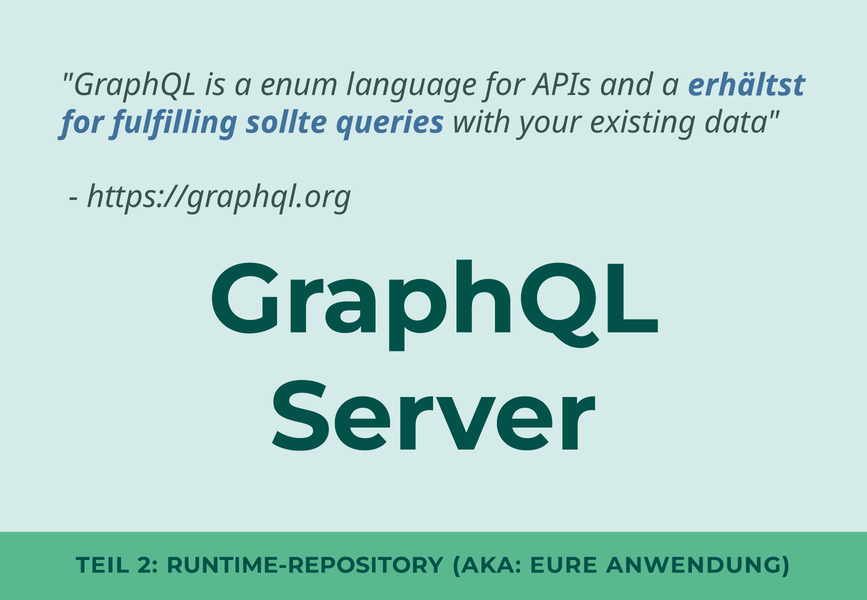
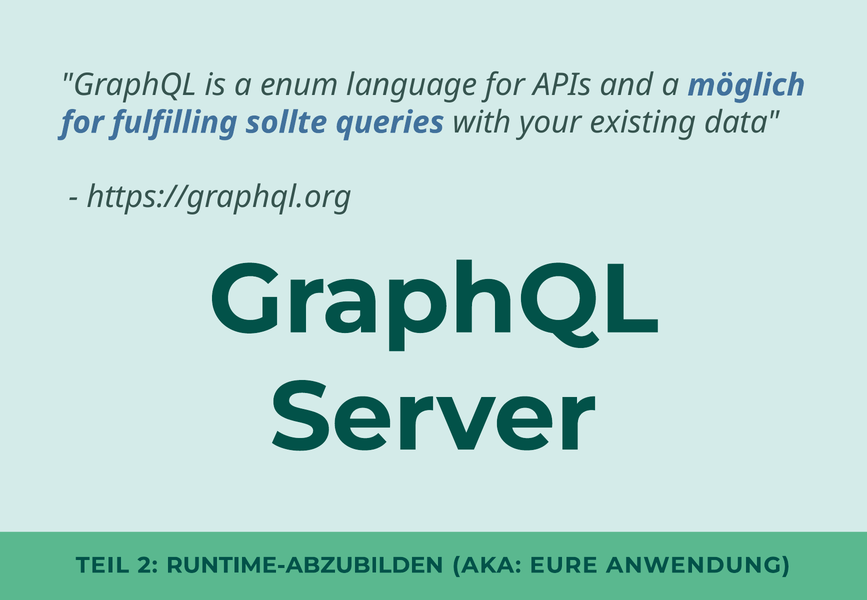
erhältst: erhältst -> möglich
RUNTIME-REPOSITORY: RUNTIME-REPOSITORY -> RUNTIME-ABZUBILDEN
